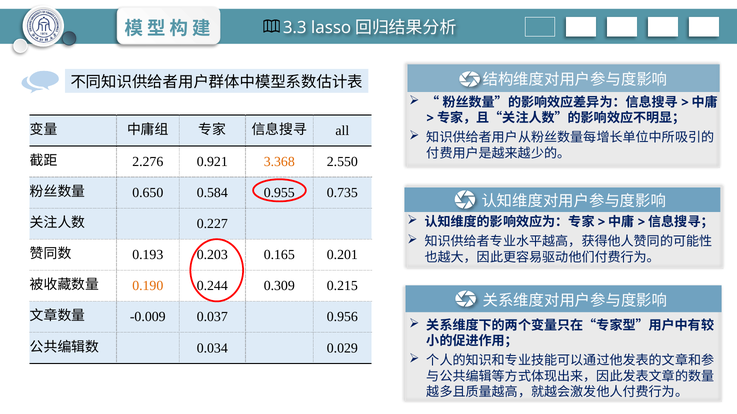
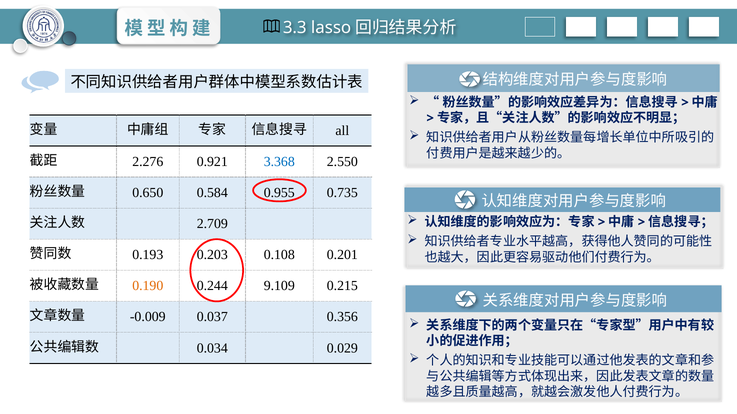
3.368 colour: orange -> blue
0.227: 0.227 -> 2.709
0.165: 0.165 -> 0.108
0.309: 0.309 -> 9.109
0.956: 0.956 -> 0.356
